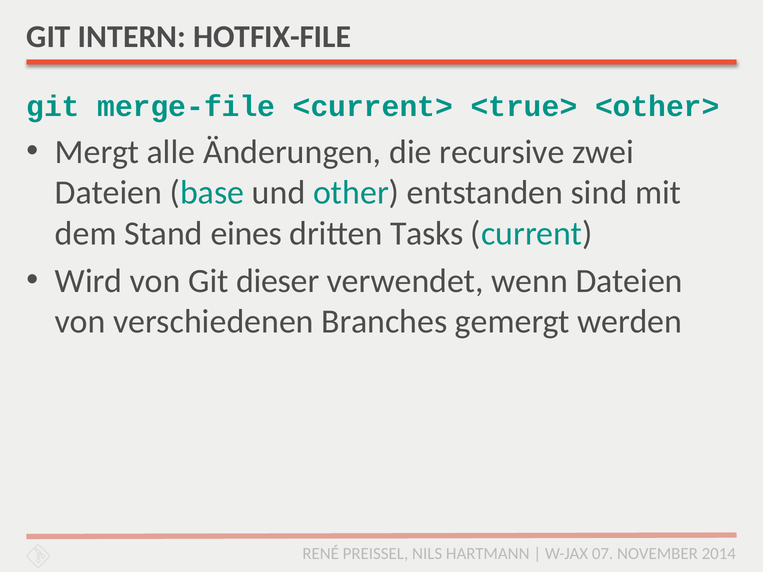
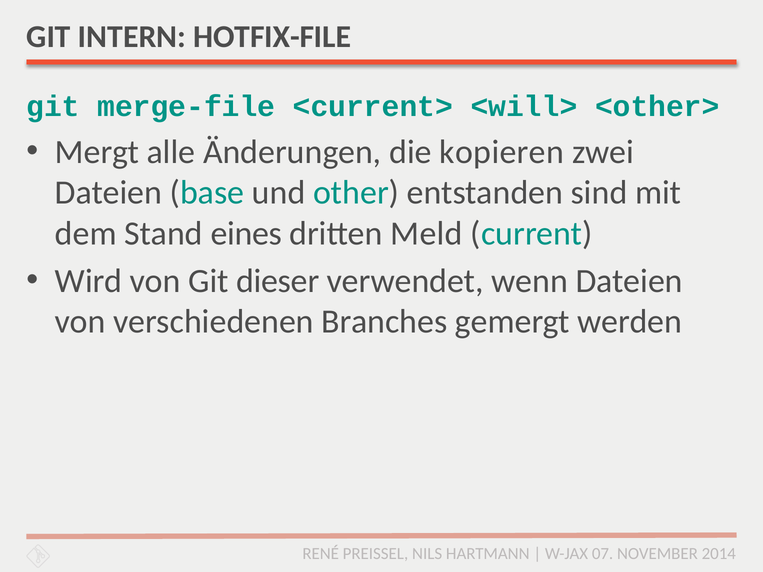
<true>: <true> -> <will>
recursive: recursive -> kopieren
Tasks: Tasks -> Meld
